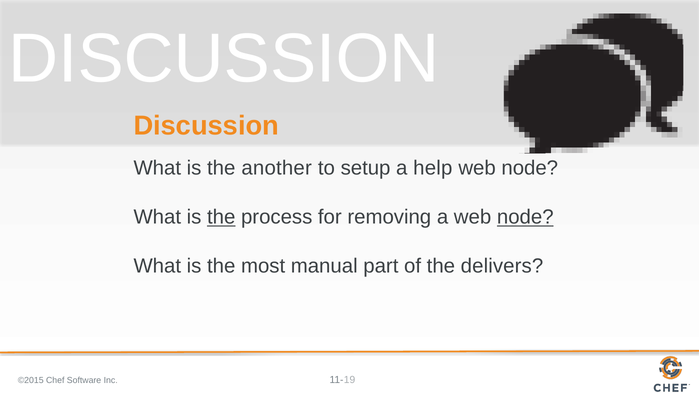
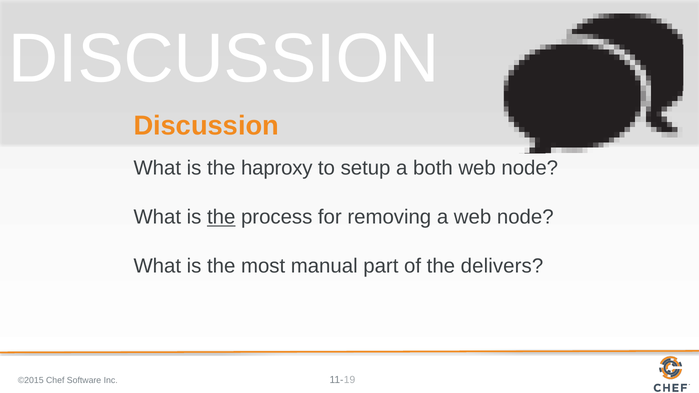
another: another -> haproxy
help: help -> both
node at (525, 217) underline: present -> none
